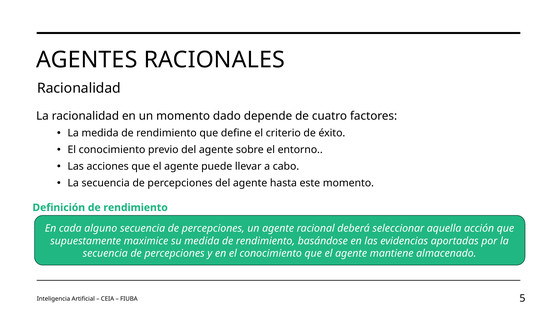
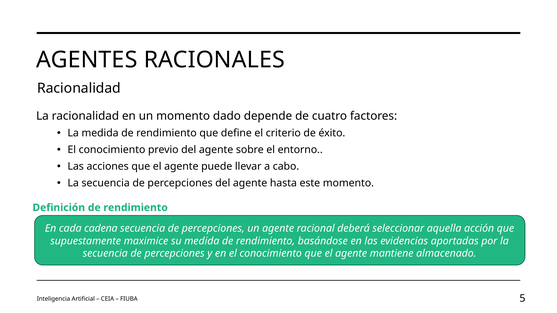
alguno: alguno -> cadena
